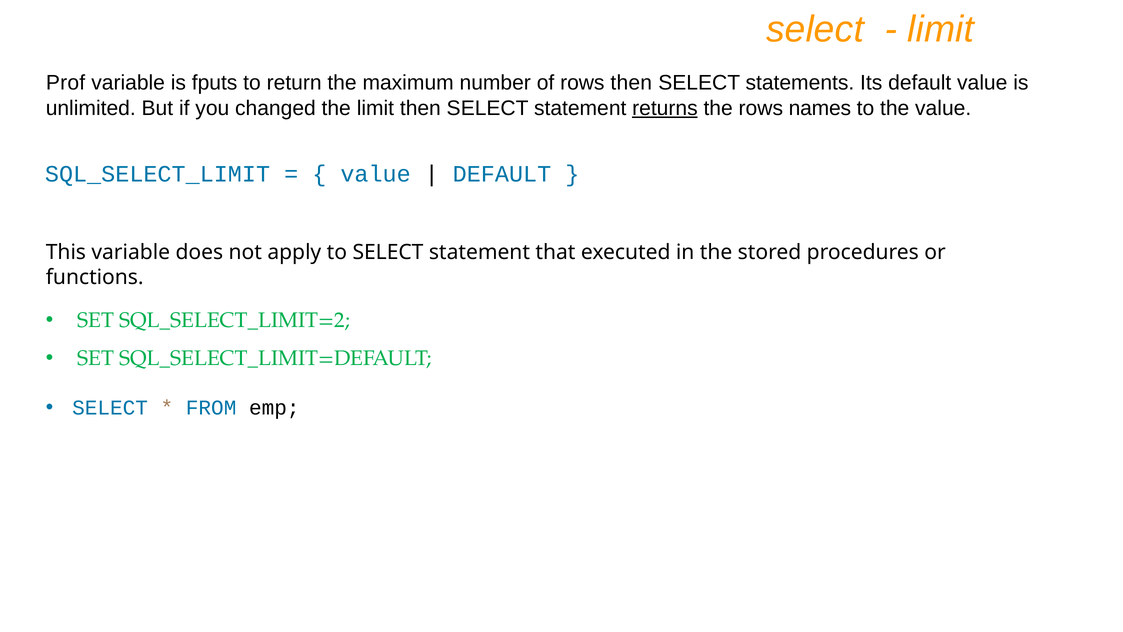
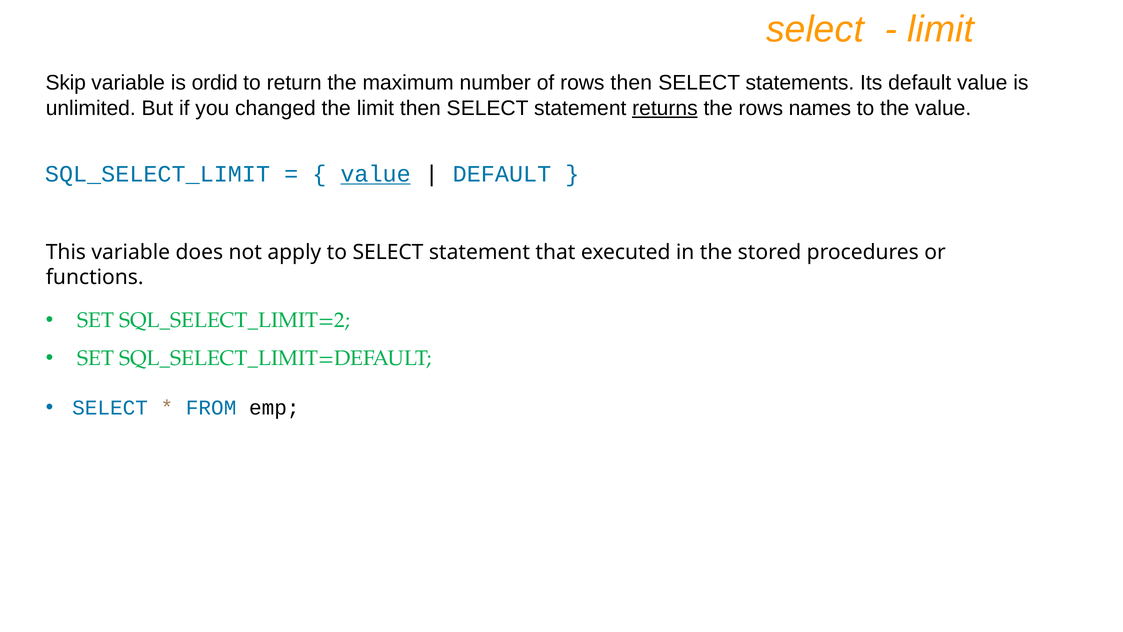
Prof: Prof -> Skip
fputs: fputs -> ordid
value at (376, 174) underline: none -> present
